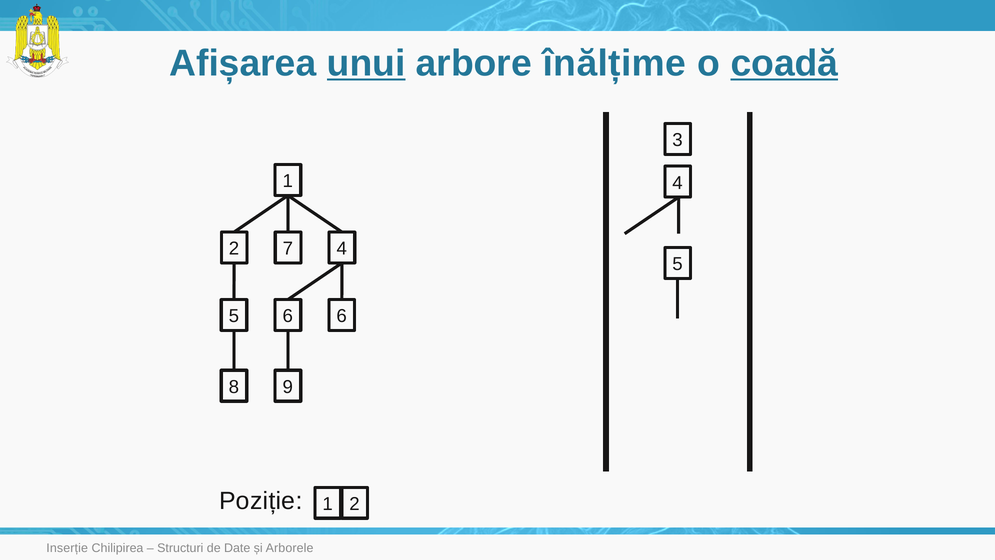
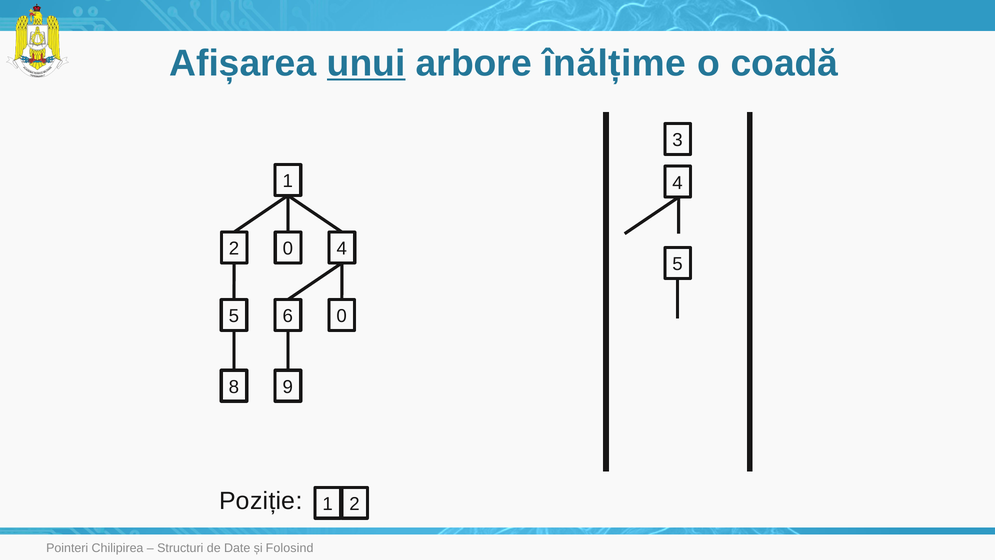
coadă underline: present -> none
2 7: 7 -> 0
6 6: 6 -> 0
Inserție: Inserție -> Pointeri
Arborele: Arborele -> Folosind
